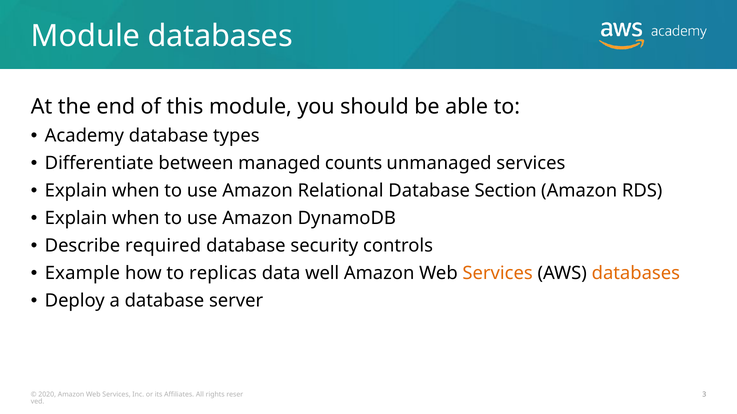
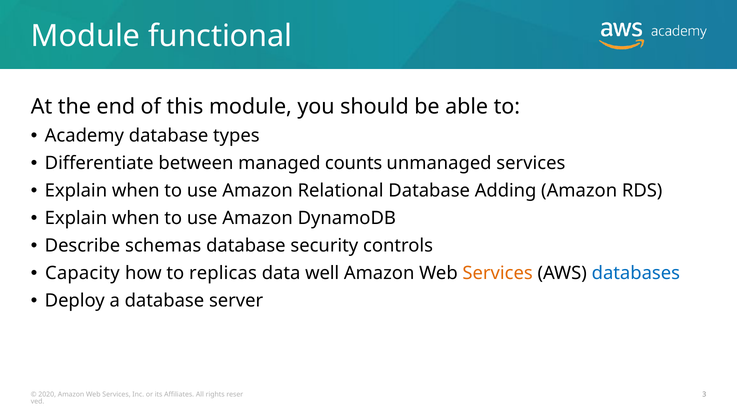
Module databases: databases -> functional
Section: Section -> Adding
required: required -> schemas
Example: Example -> Capacity
databases at (636, 274) colour: orange -> blue
